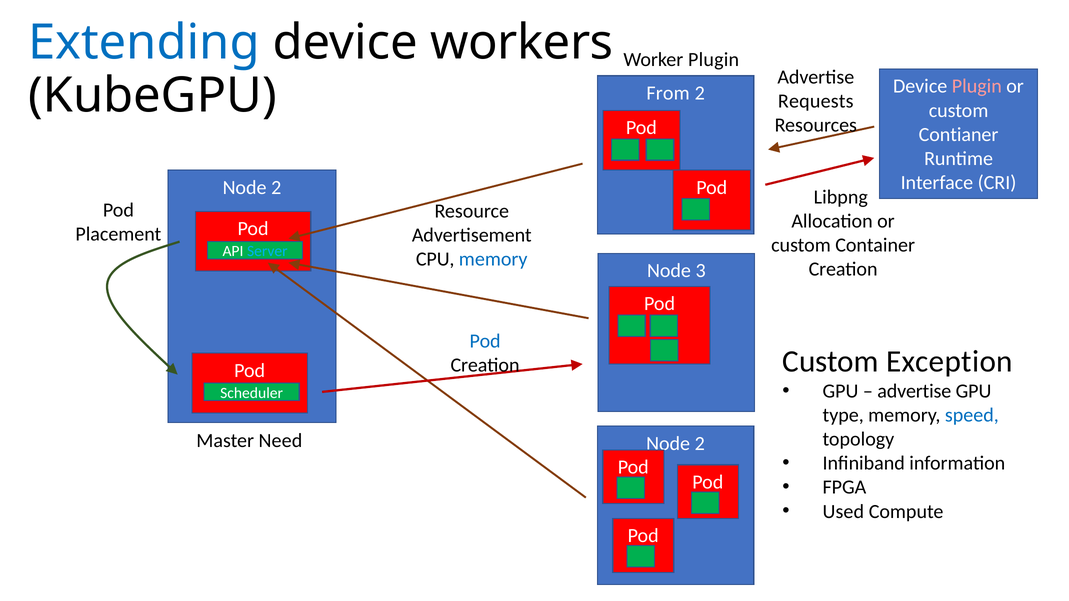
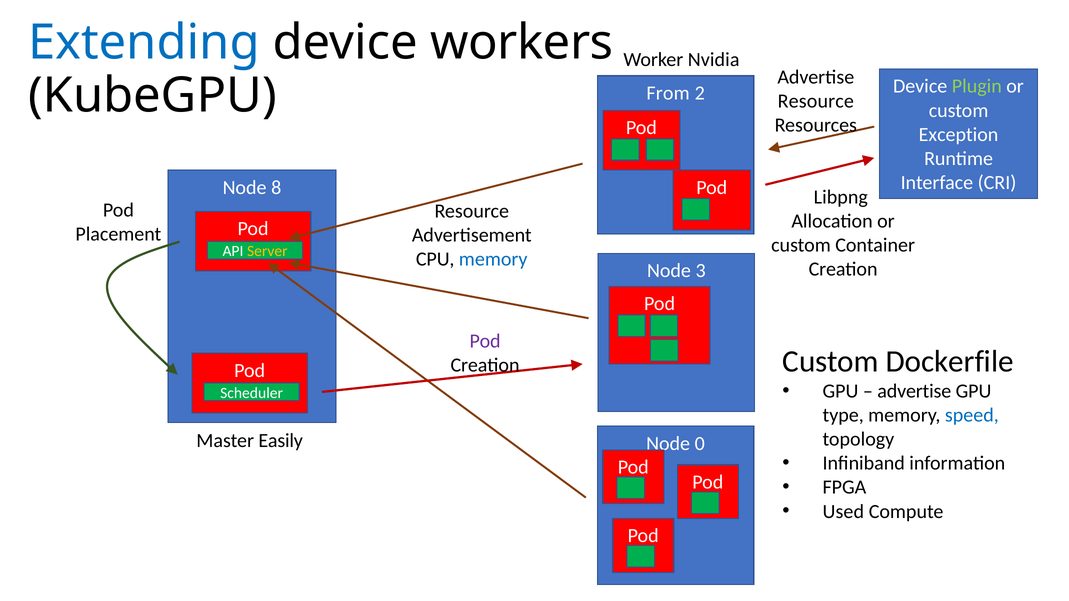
Worker Plugin: Plugin -> Nvidia
Plugin at (977, 86) colour: pink -> light green
Requests at (816, 101): Requests -> Resource
Contianer: Contianer -> Exception
2 at (276, 188): 2 -> 8
Server colour: light blue -> yellow
Pod at (485, 341) colour: blue -> purple
Exception: Exception -> Dockerfile
Need: Need -> Easily
2 at (700, 444): 2 -> 0
